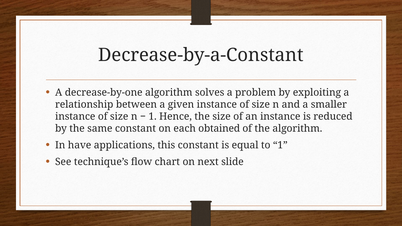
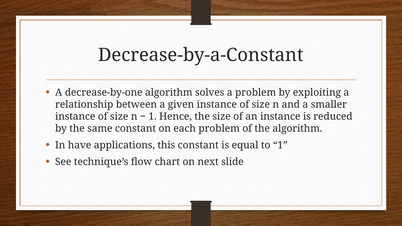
each obtained: obtained -> problem
